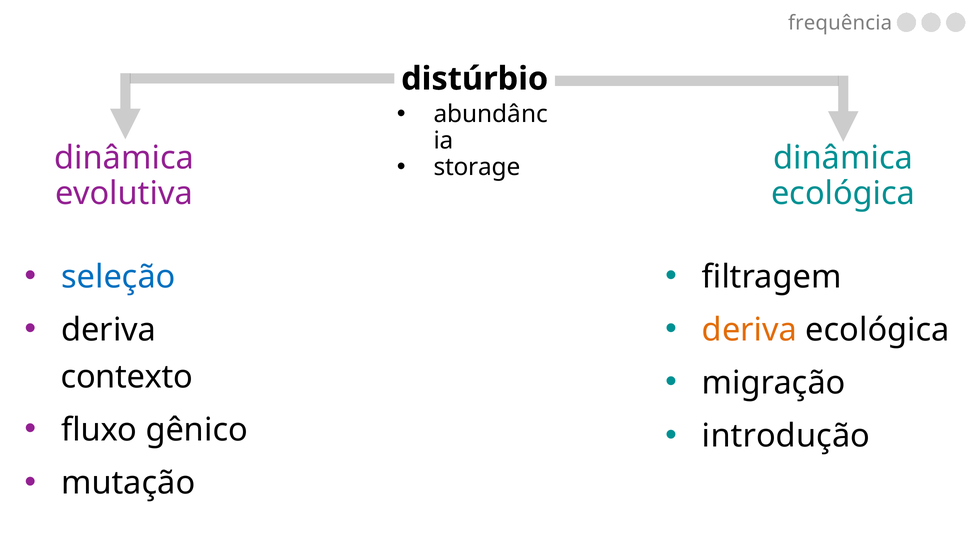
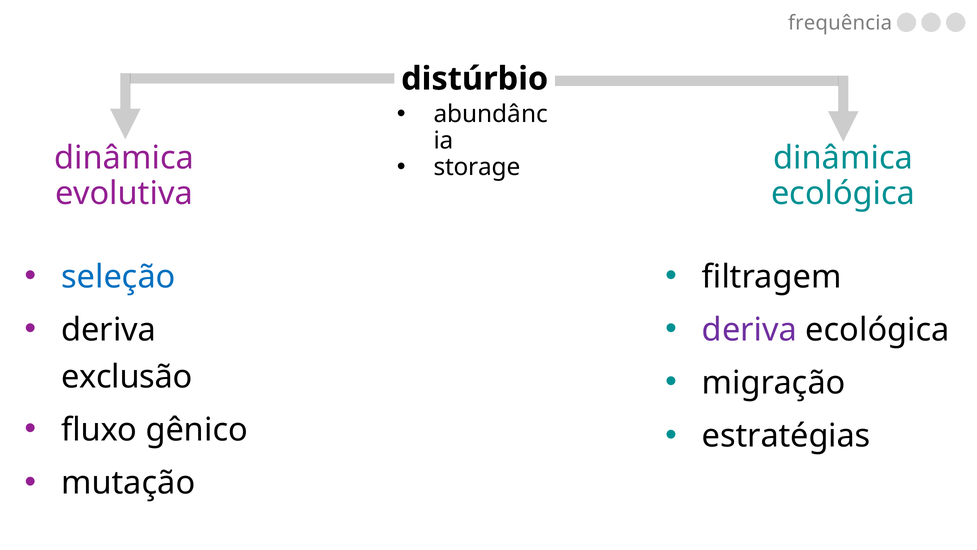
deriva at (749, 330) colour: orange -> purple
contexto: contexto -> exclusão
introdução: introdução -> estratégias
